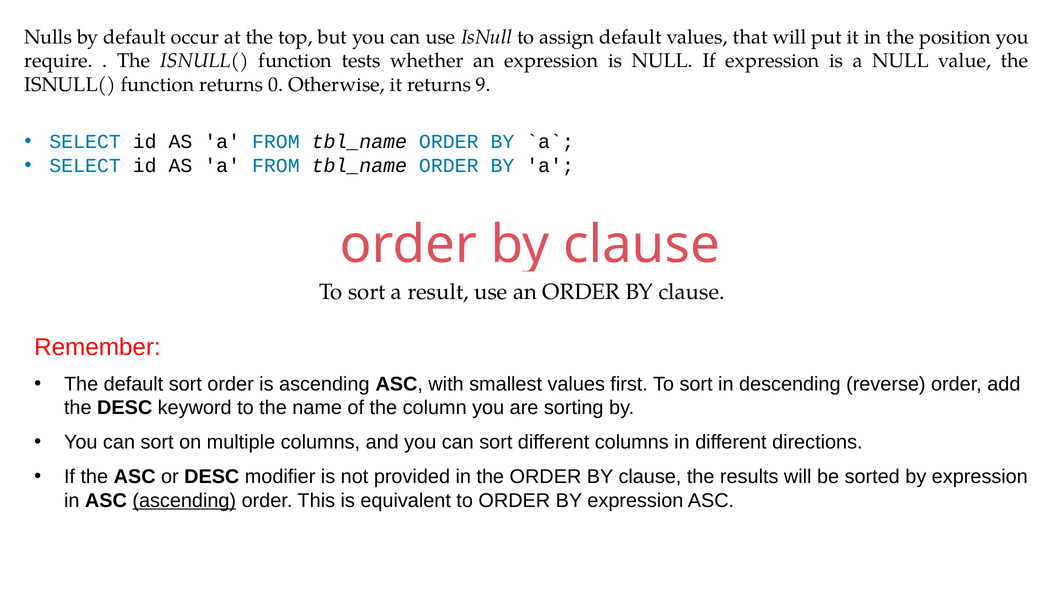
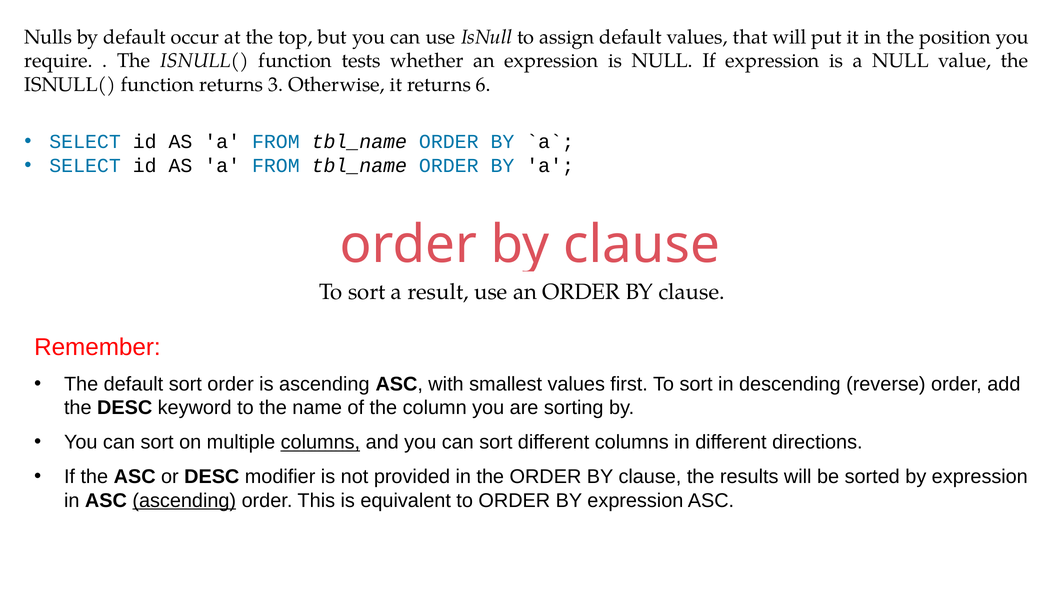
0: 0 -> 3
9: 9 -> 6
columns at (320, 442) underline: none -> present
